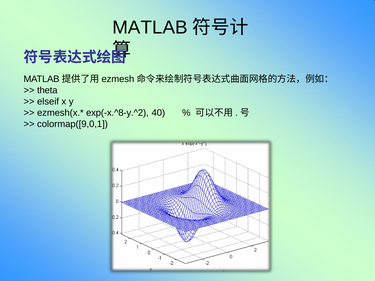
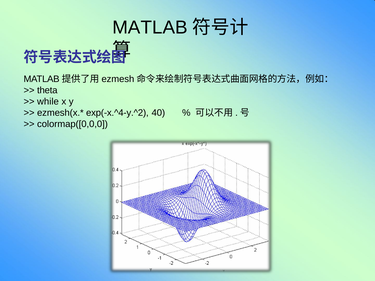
elseif: elseif -> while
exp(-x.^8-y.^2: exp(-x.^8-y.^2 -> exp(-x.^4-y.^2
colormap([9,0,1: colormap([9,0,1 -> colormap([0,0,0
